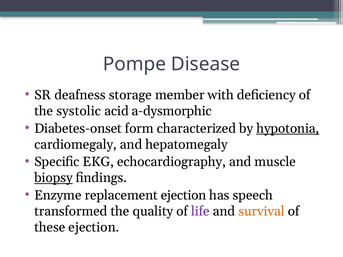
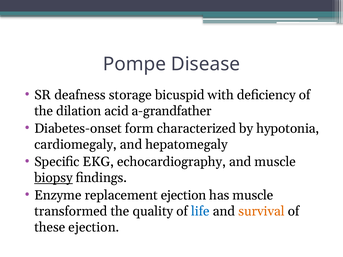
member: member -> bicuspid
systolic: systolic -> dilation
a-dysmorphic: a-dysmorphic -> a-grandfather
hypotonia underline: present -> none
has speech: speech -> muscle
life colour: purple -> blue
